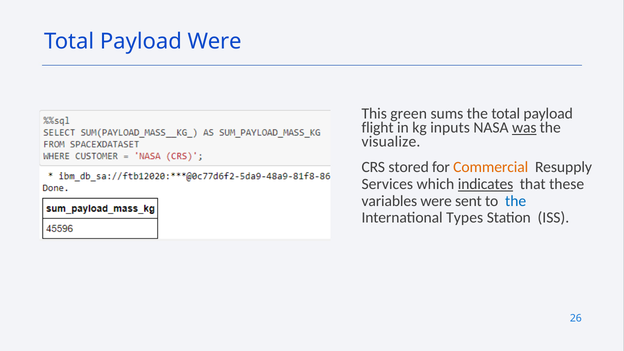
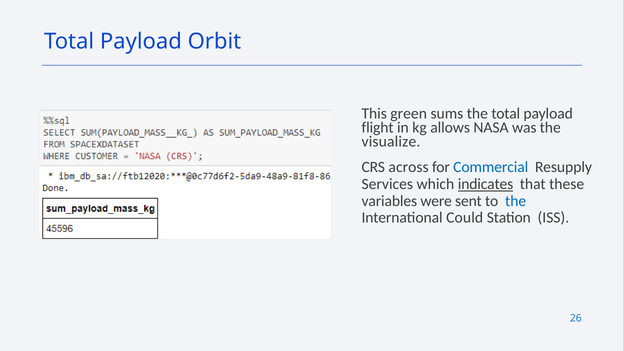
Payload Were: Were -> Orbit
inputs: inputs -> allows
was underline: present -> none
stored: stored -> across
Commercial colour: orange -> blue
Types: Types -> Could
